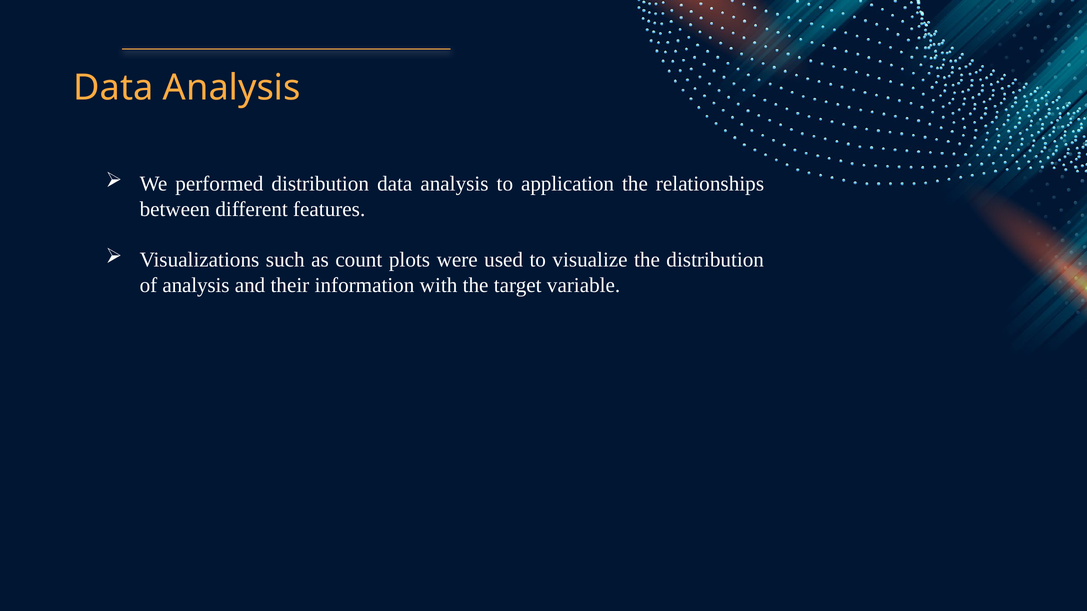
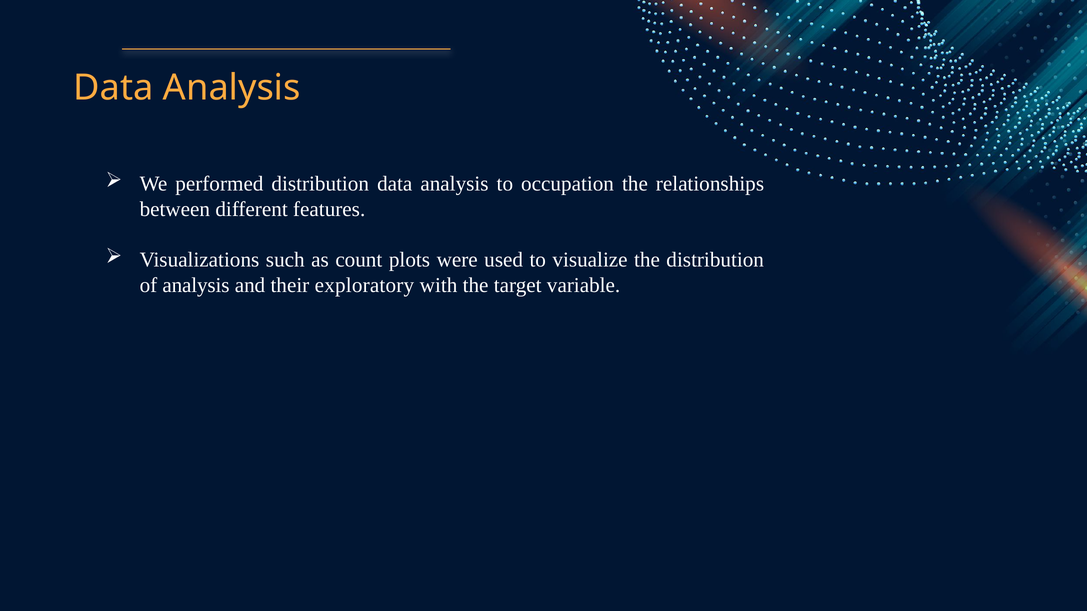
application: application -> occupation
information: information -> exploratory
